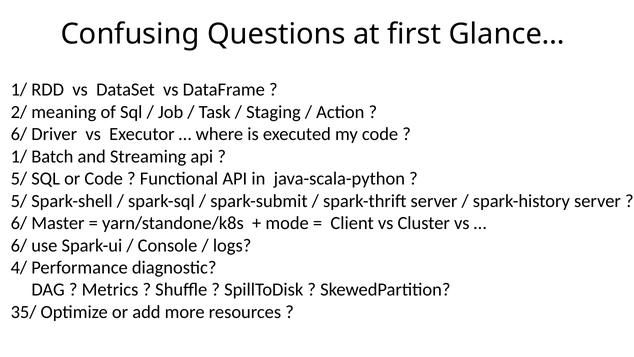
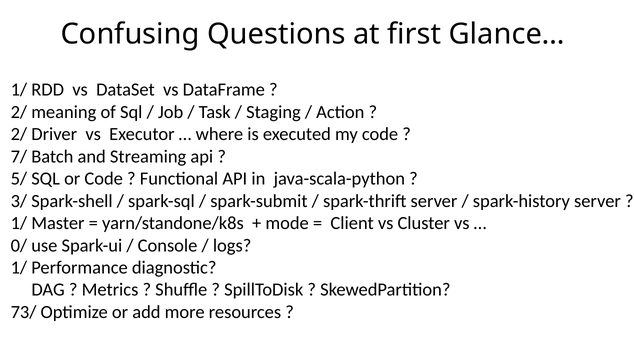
6/ at (19, 134): 6/ -> 2/
1/ at (19, 156): 1/ -> 7/
5/ at (19, 201): 5/ -> 3/
6/ at (19, 223): 6/ -> 1/
6/ at (19, 245): 6/ -> 0/
4/ at (19, 267): 4/ -> 1/
35/: 35/ -> 73/
